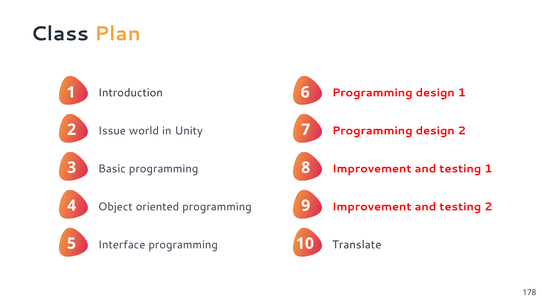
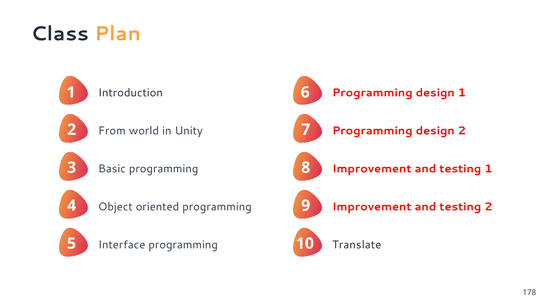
Issue: Issue -> From
